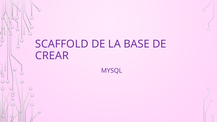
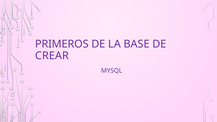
SCAFFOLD: SCAFFOLD -> PRIMEROS
